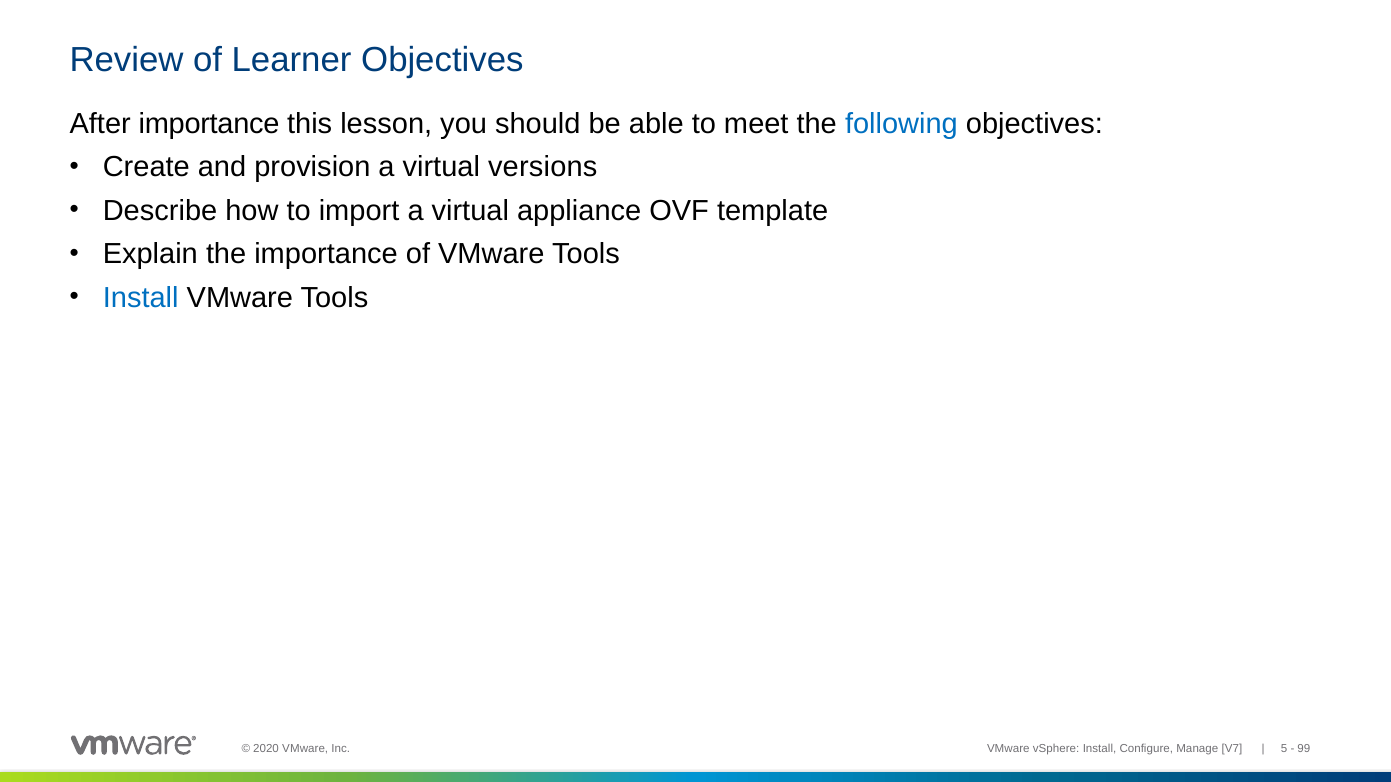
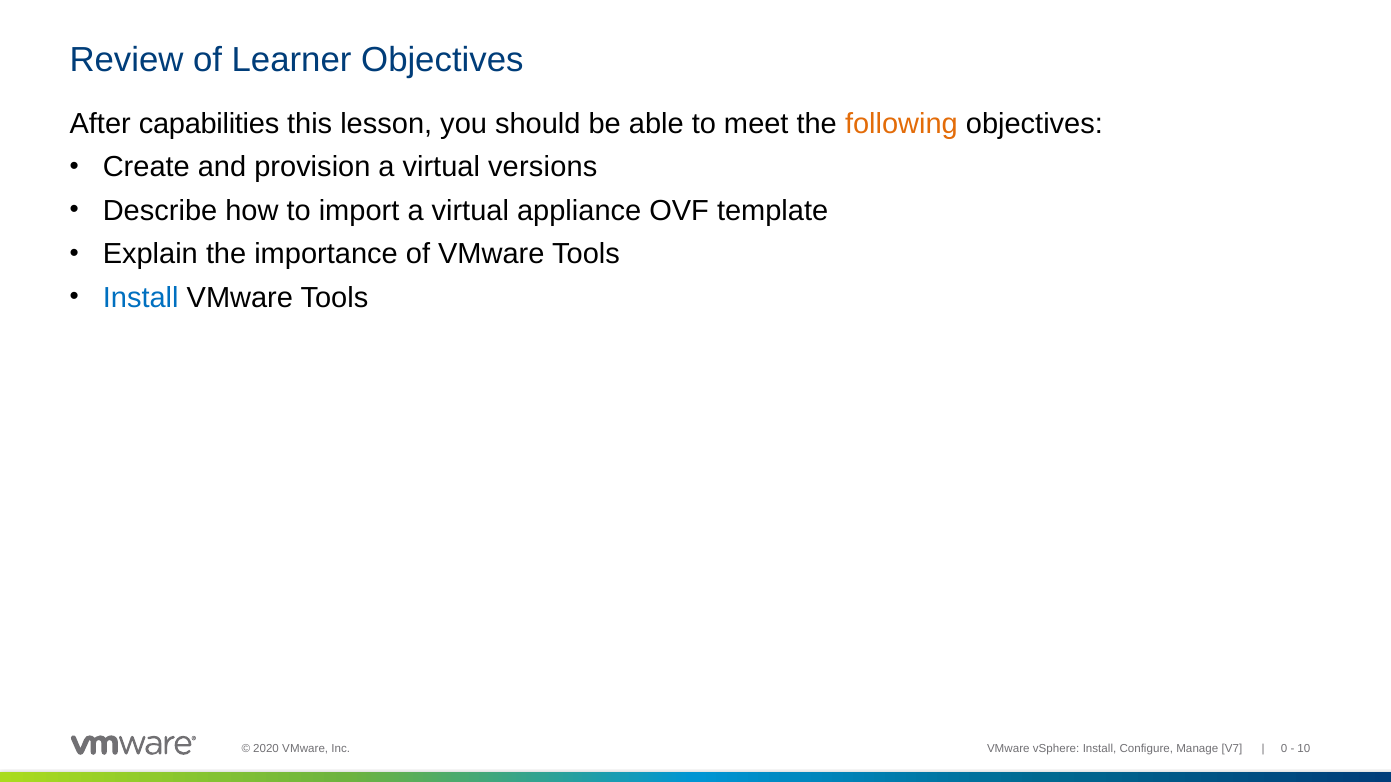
After importance: importance -> capabilities
following colour: blue -> orange
5: 5 -> 0
99: 99 -> 10
